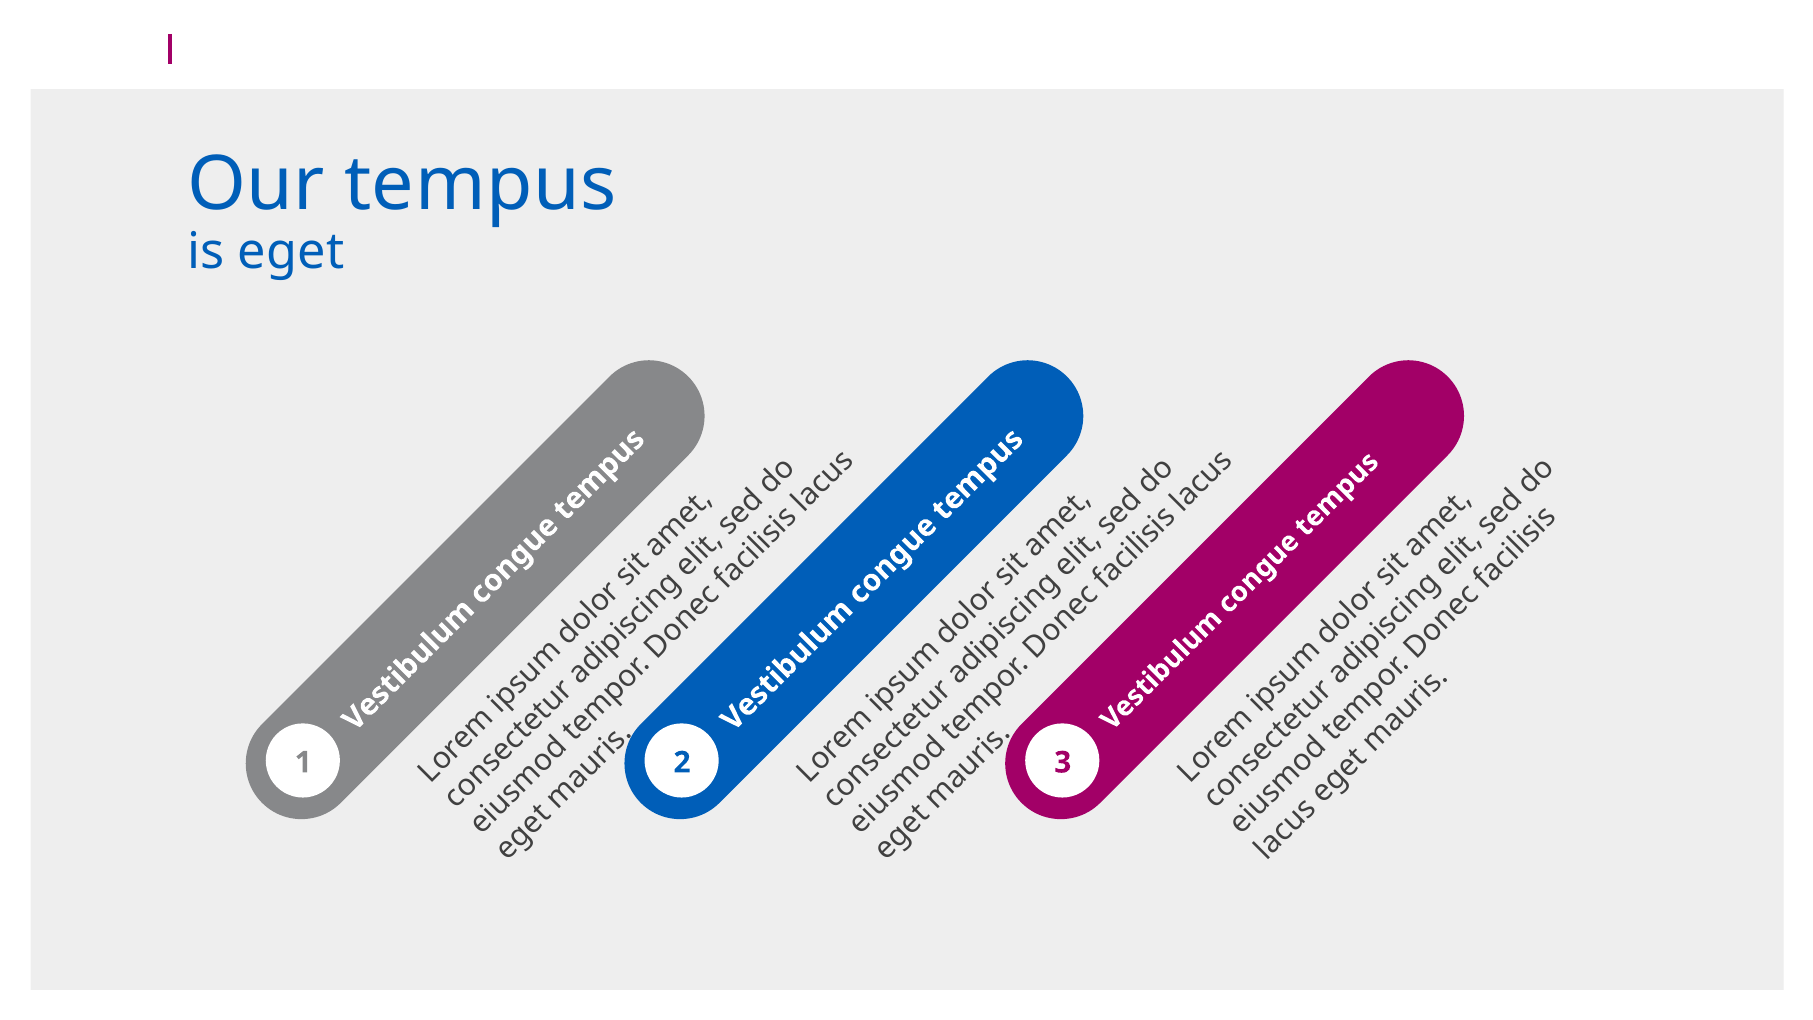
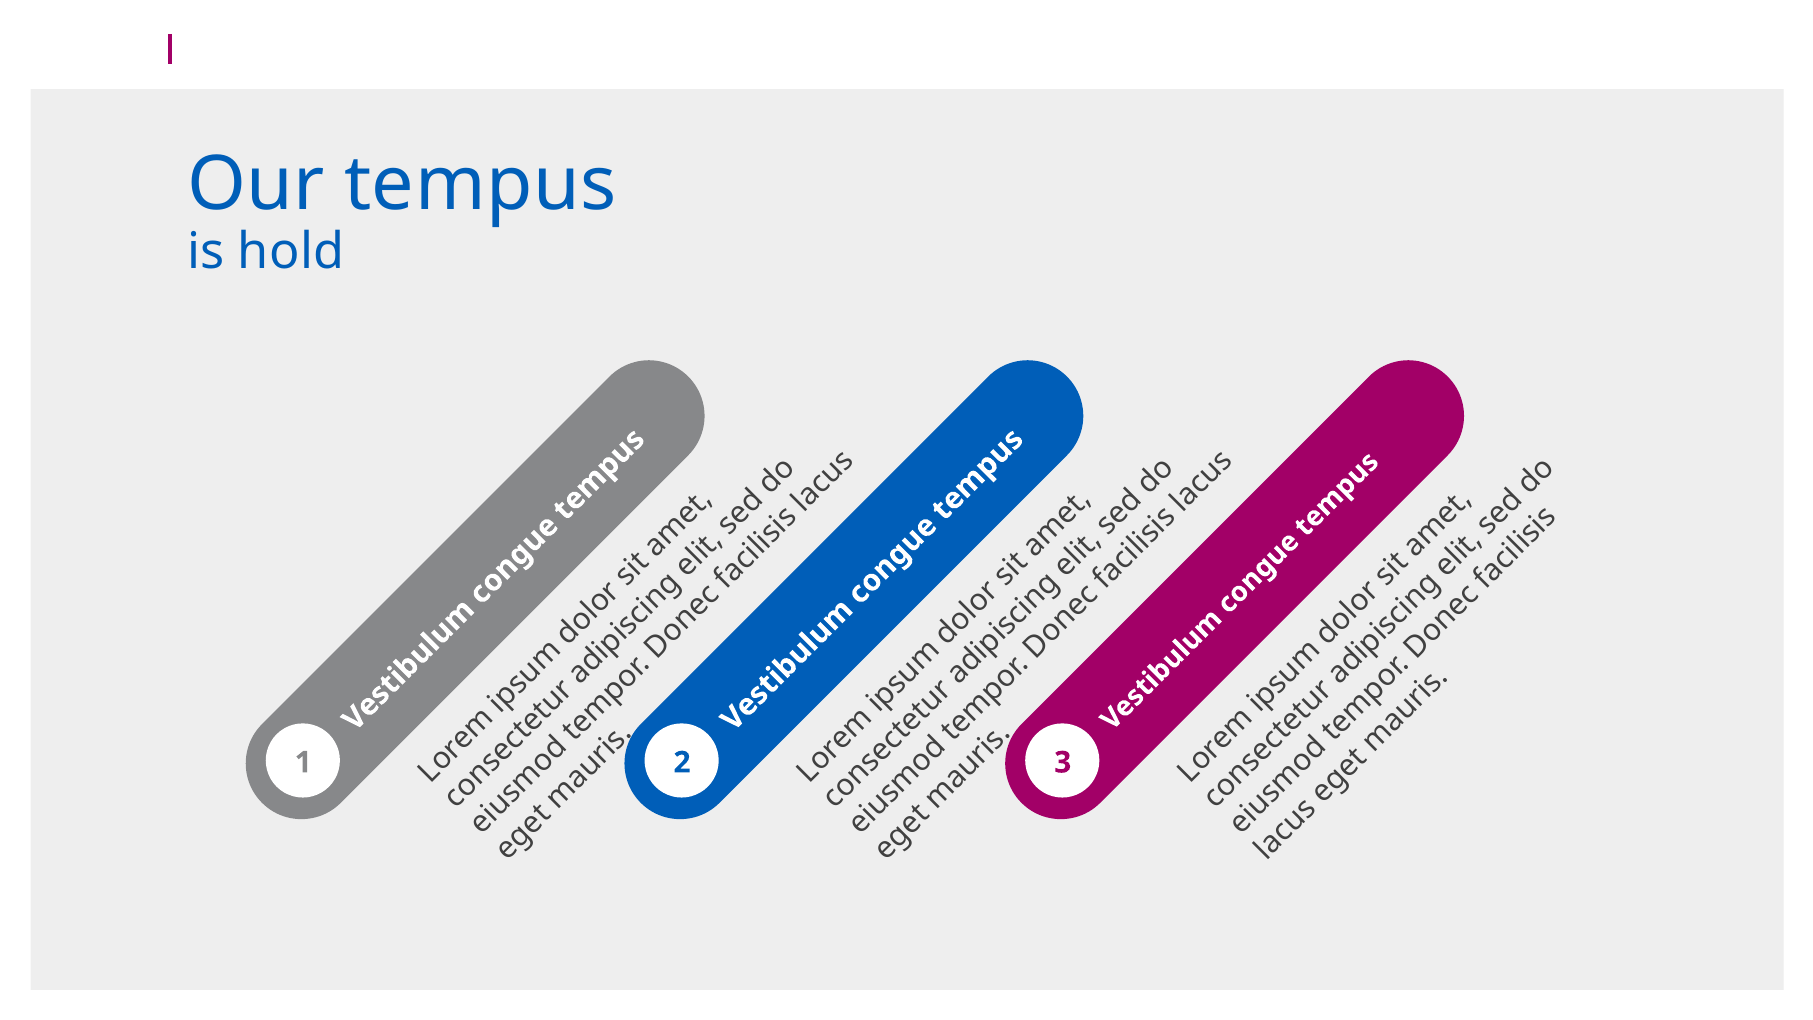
eget: eget -> hold
